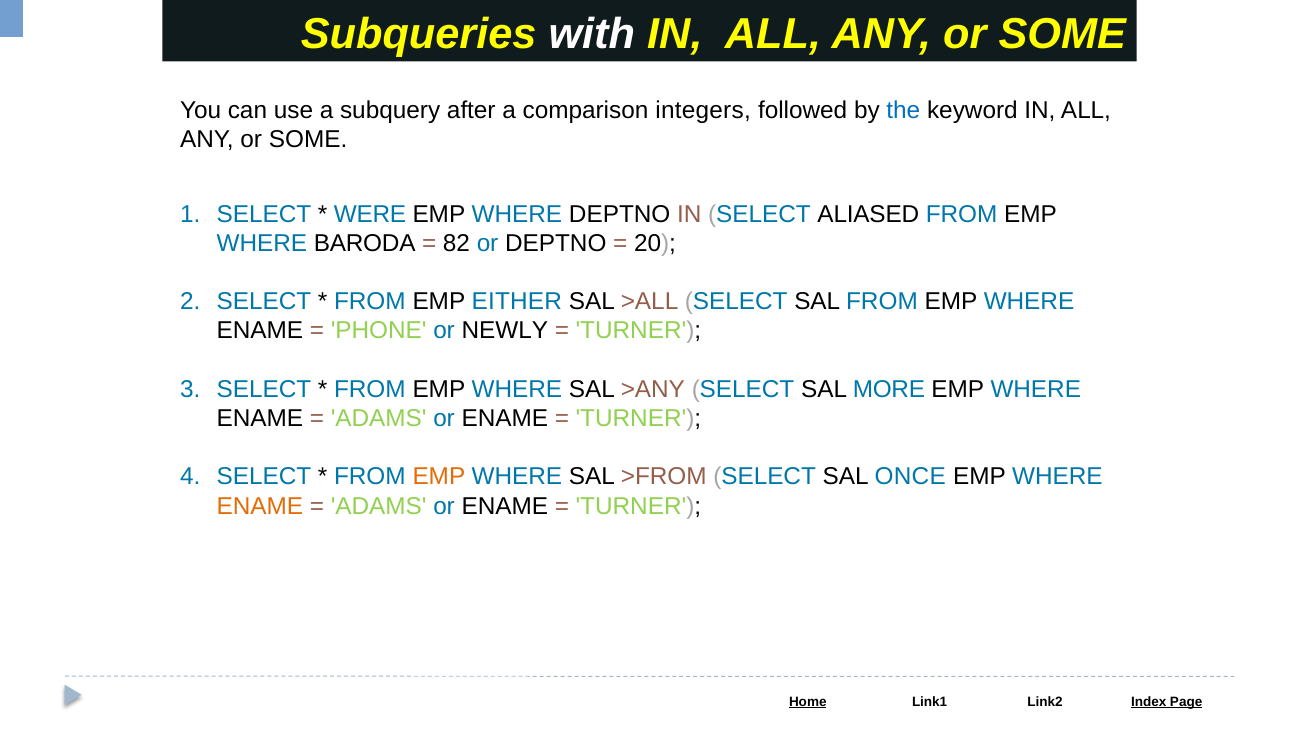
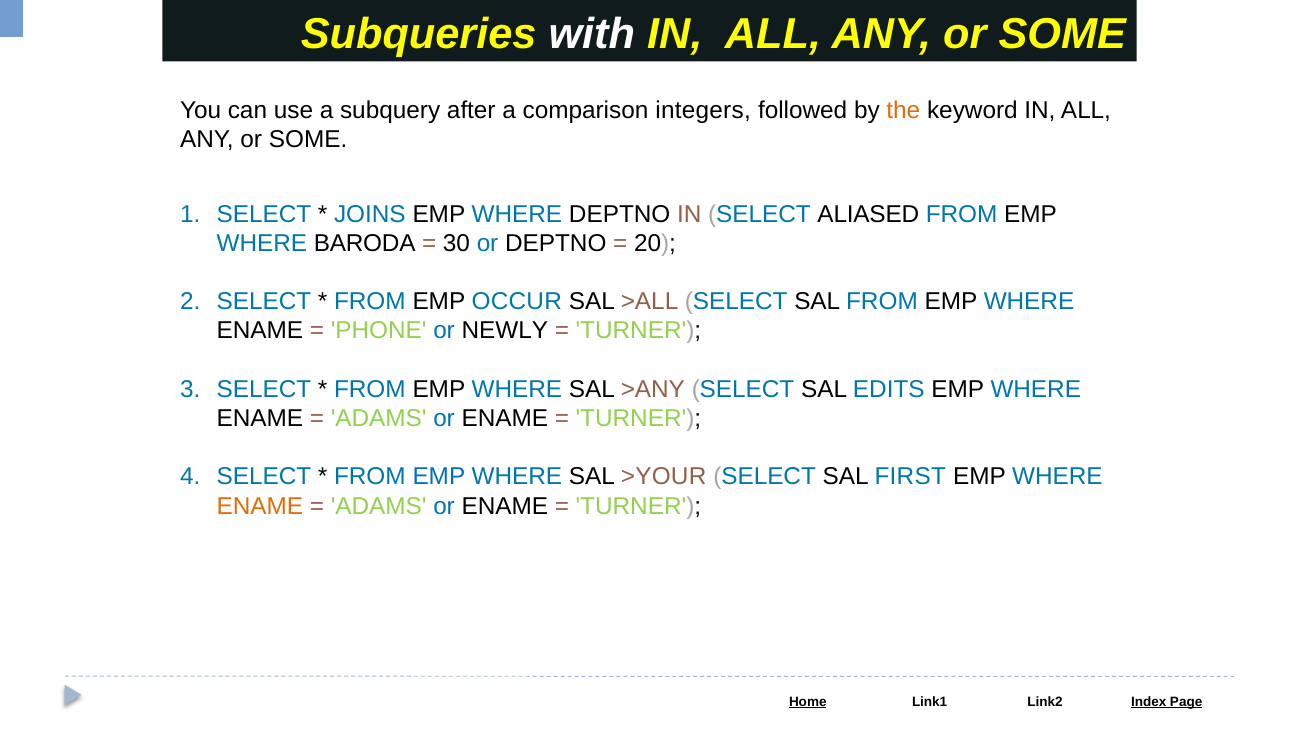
the colour: blue -> orange
WERE: WERE -> JOINS
82: 82 -> 30
EITHER: EITHER -> OCCUR
MORE: MORE -> EDITS
EMP at (439, 477) colour: orange -> blue
>FROM: >FROM -> >YOUR
ONCE: ONCE -> FIRST
